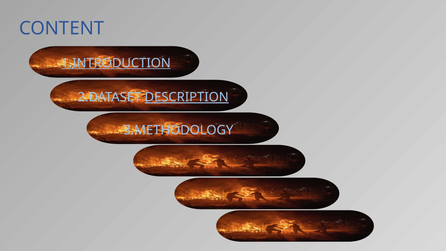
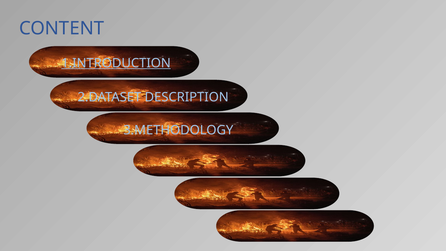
DESCRIPTION underline: present -> none
